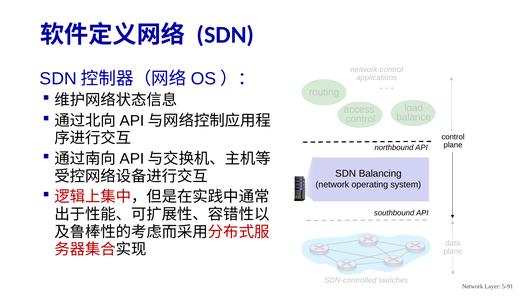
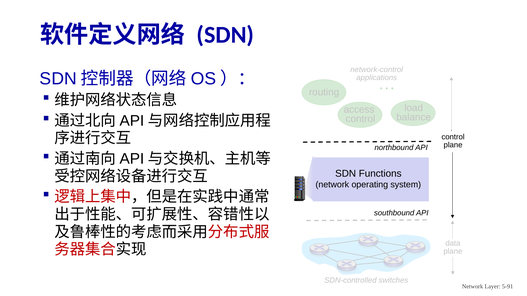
Balancing: Balancing -> Functions
